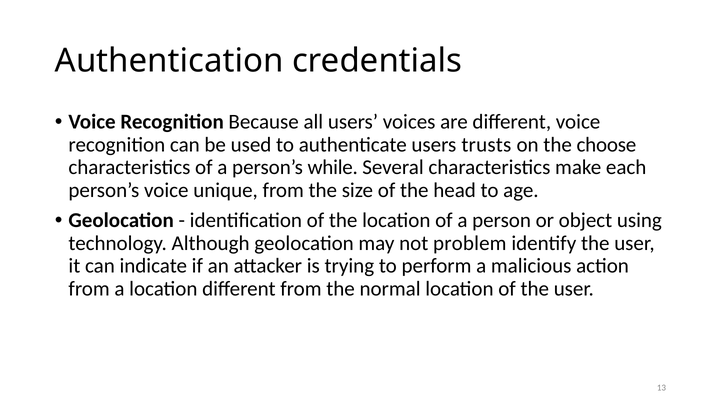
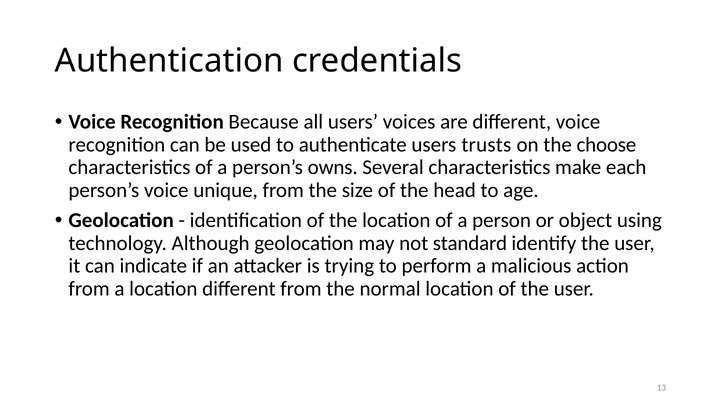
while: while -> owns
problem: problem -> standard
